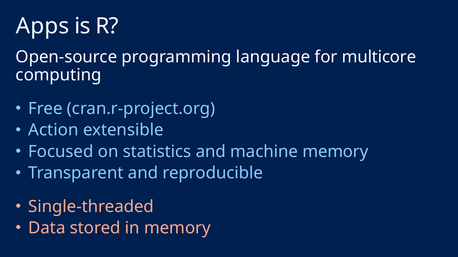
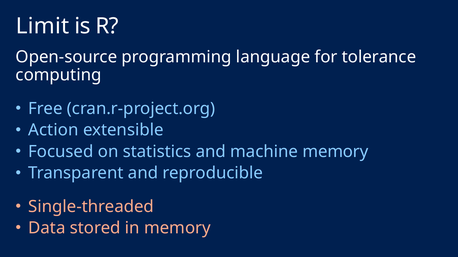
Apps: Apps -> Limit
multicore: multicore -> tolerance
